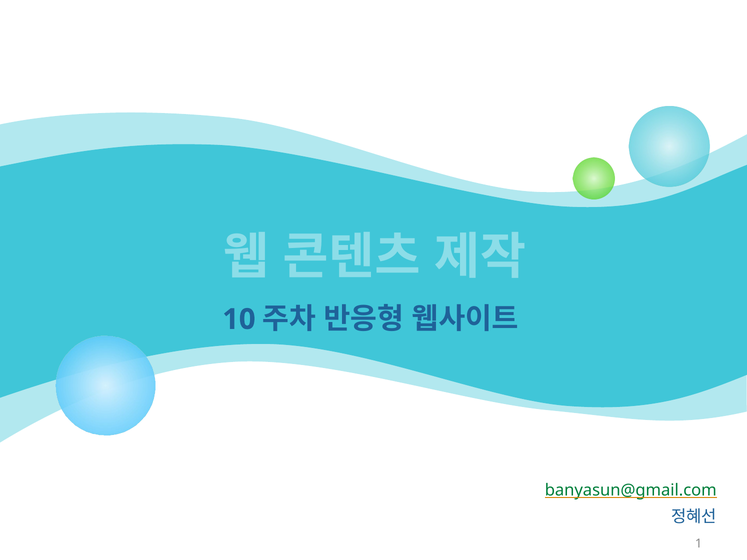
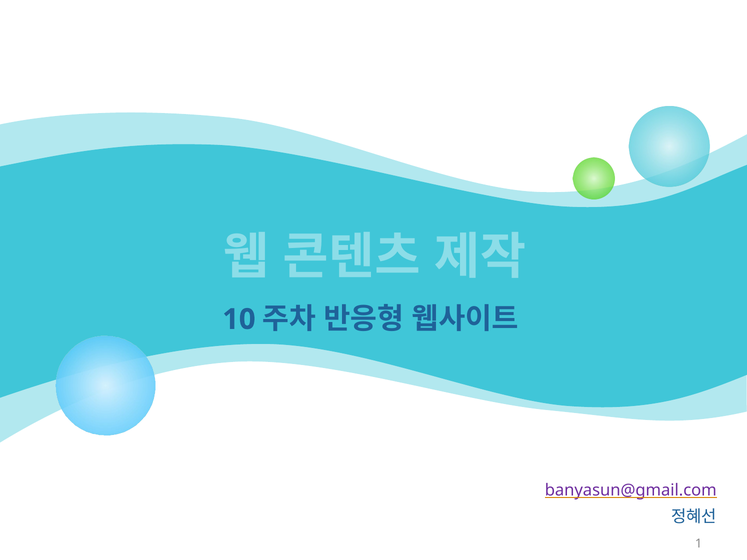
banyasun@gmail.com colour: green -> purple
